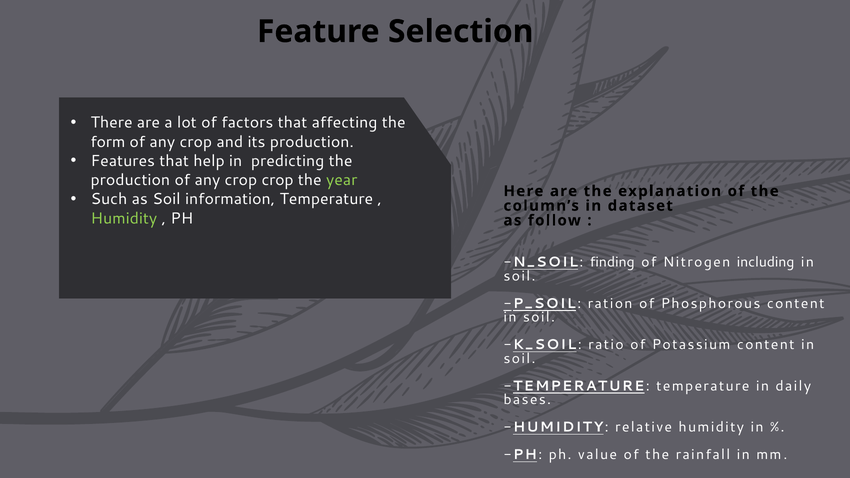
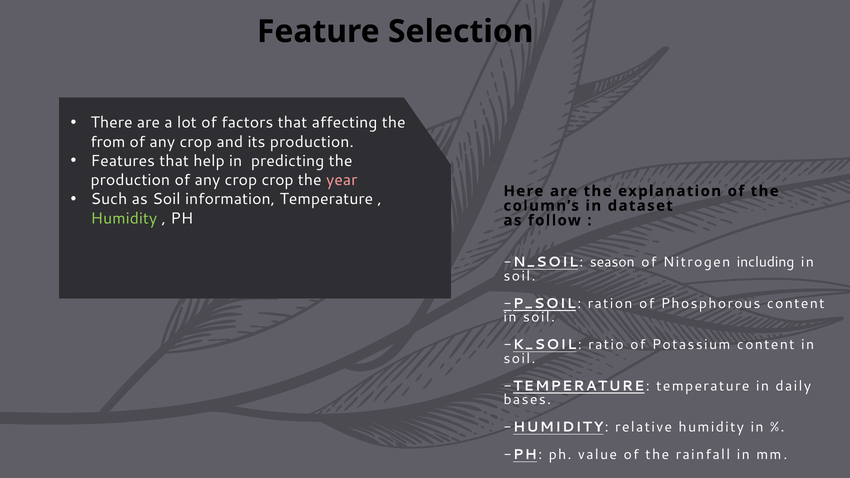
form: form -> from
year colour: light green -> pink
finding: finding -> season
